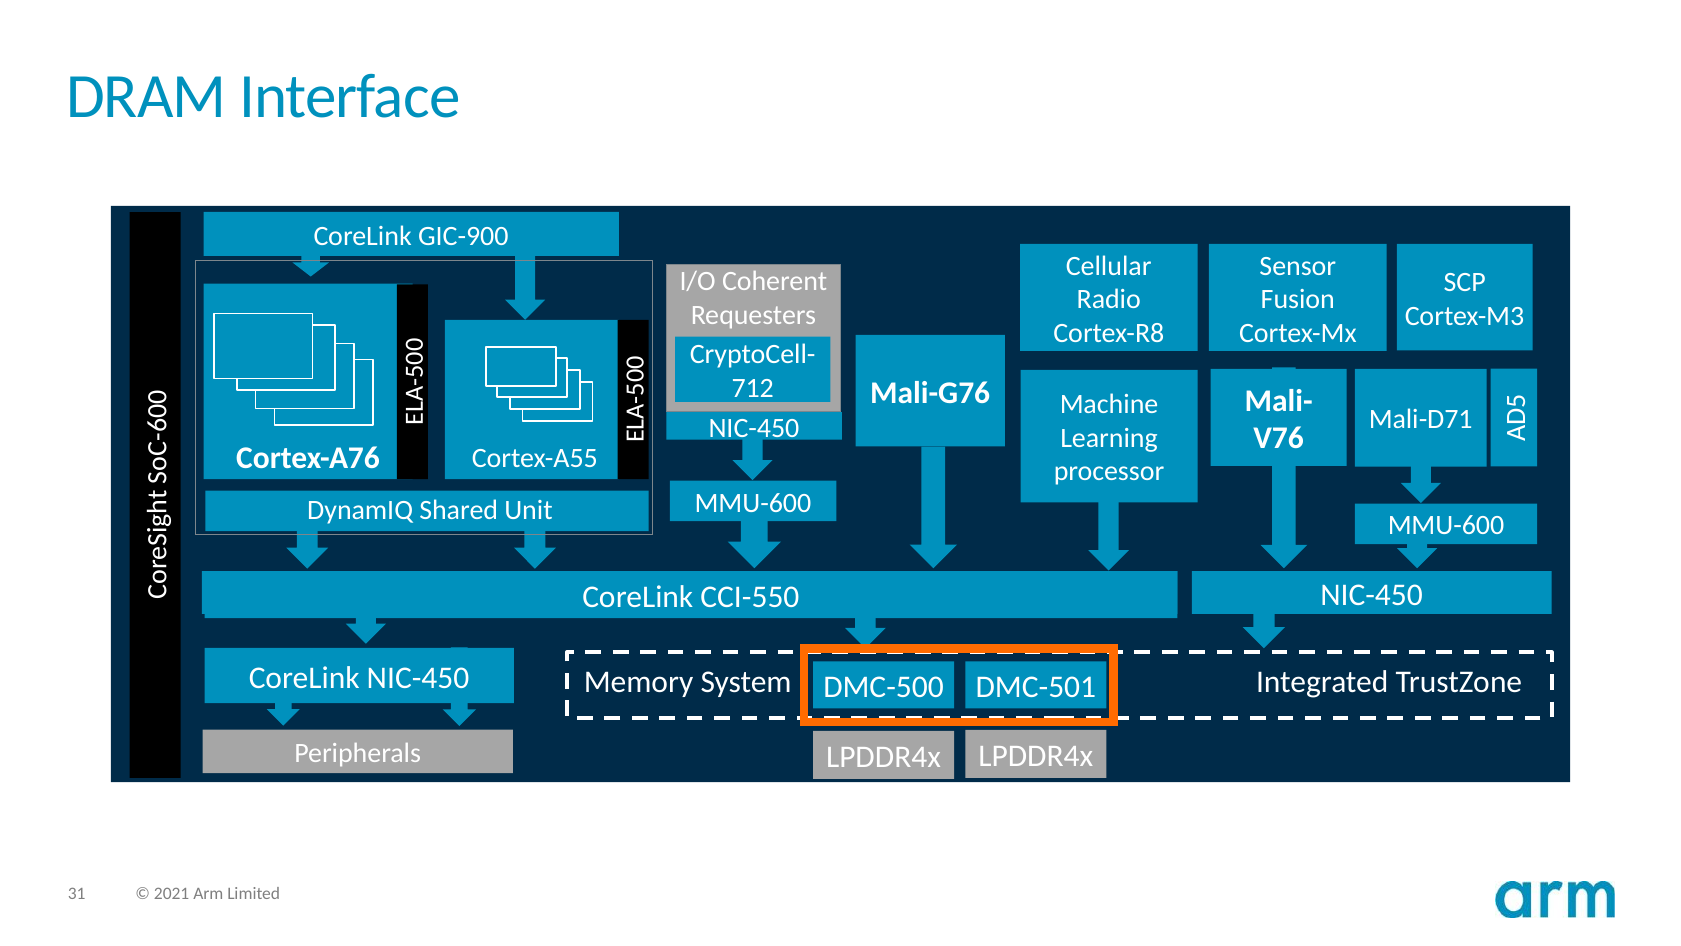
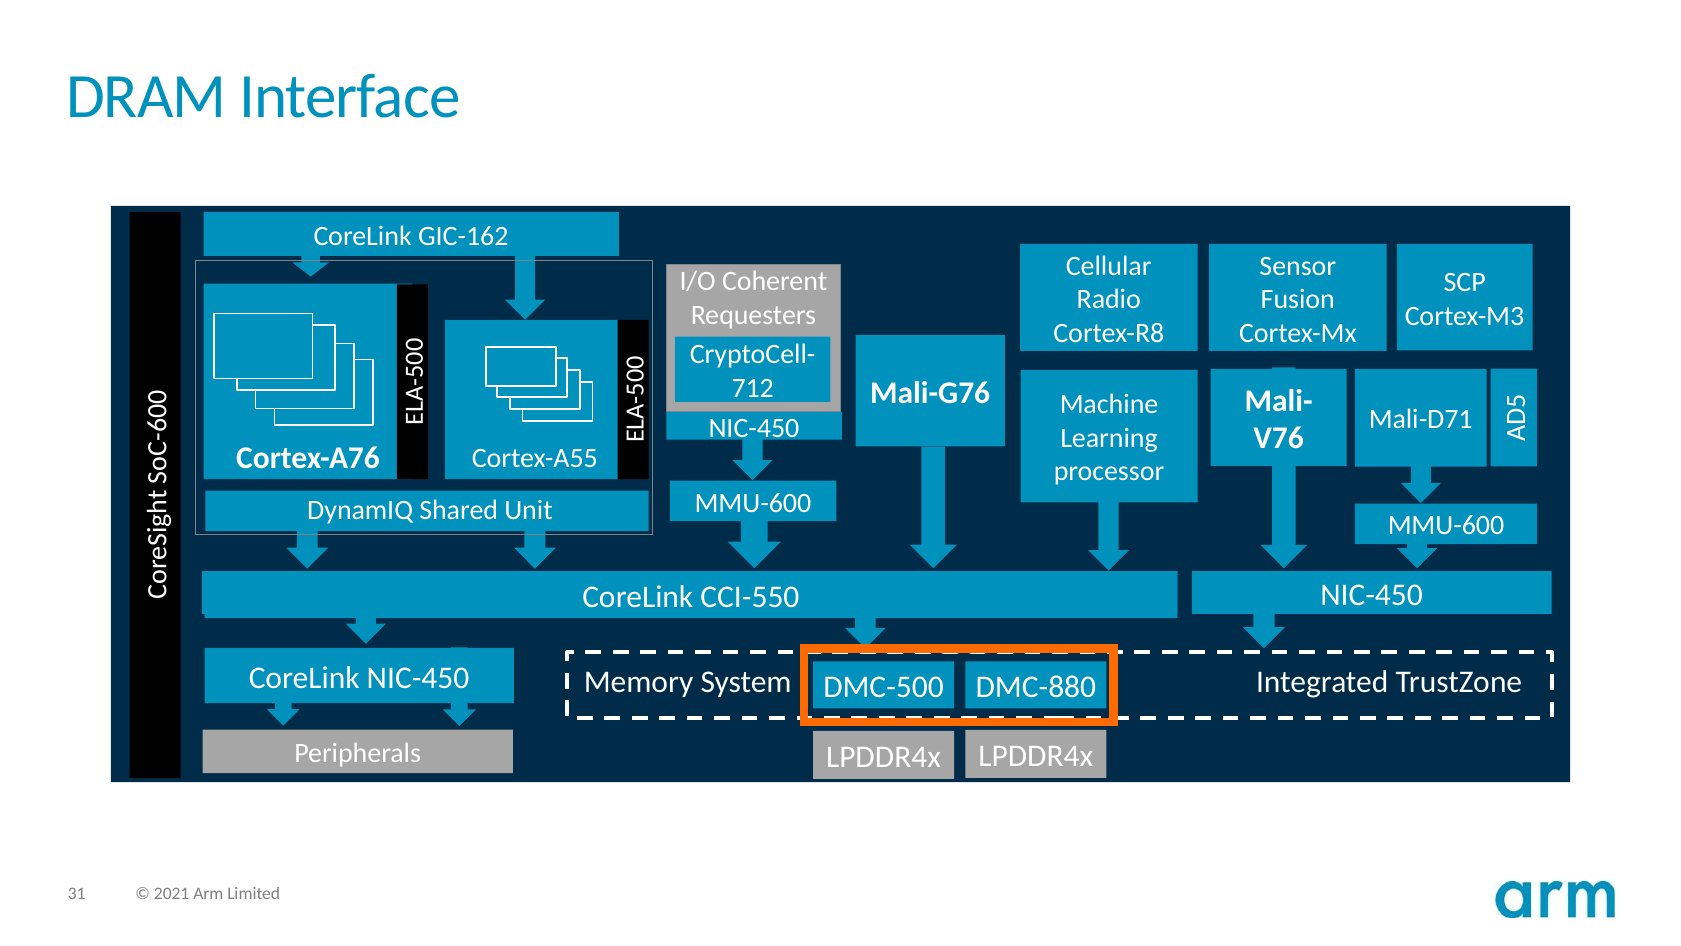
GIC-900: GIC-900 -> GIC-162
DMC-501: DMC-501 -> DMC-880
